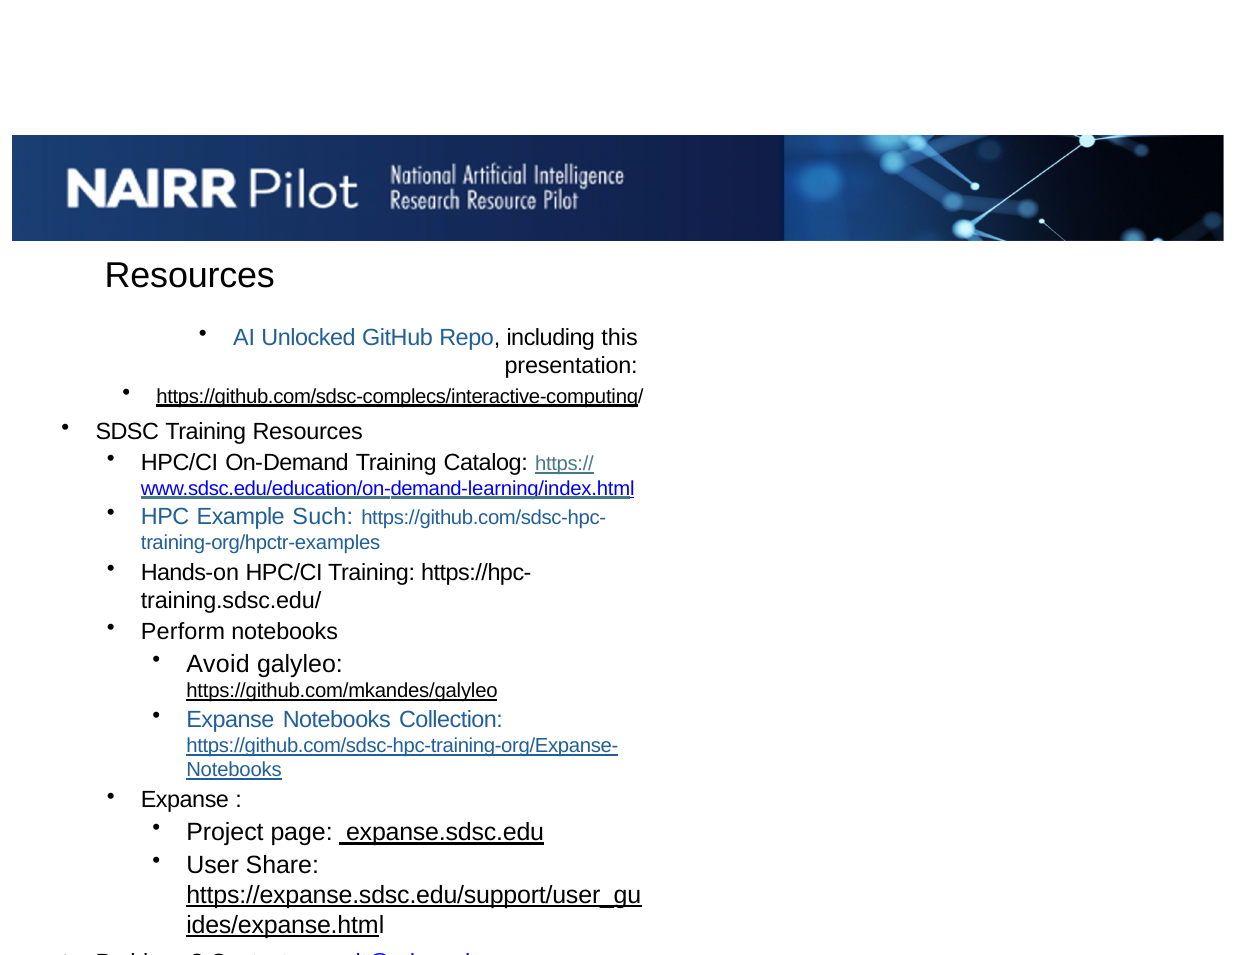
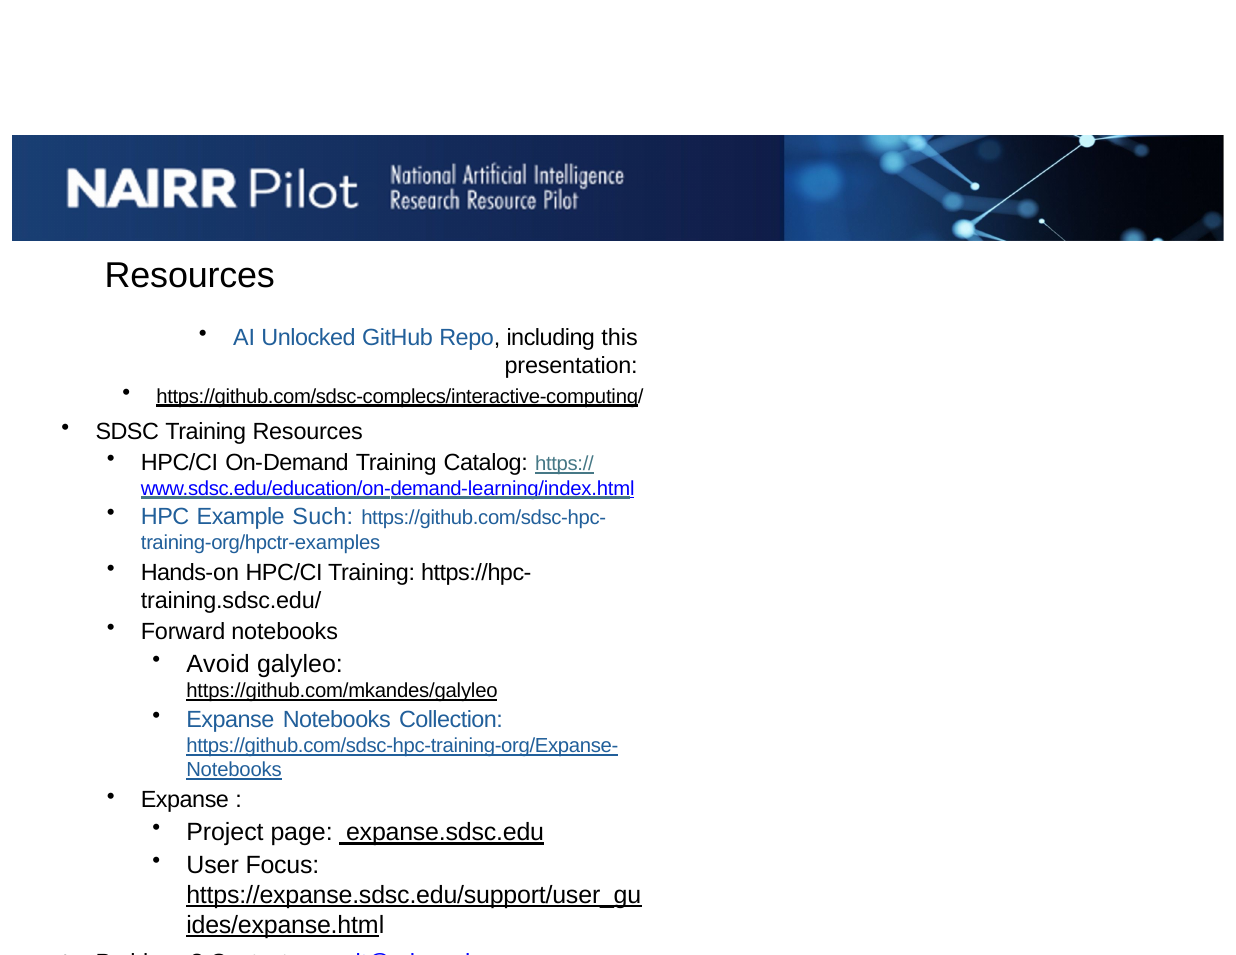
Perform: Perform -> Forward
Share: Share -> Focus
